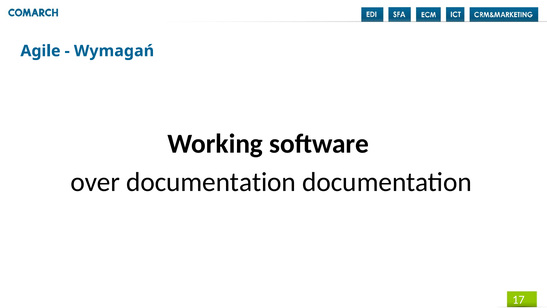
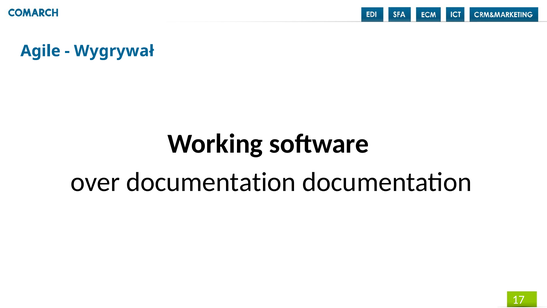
Wymagań: Wymagań -> Wygrywał
